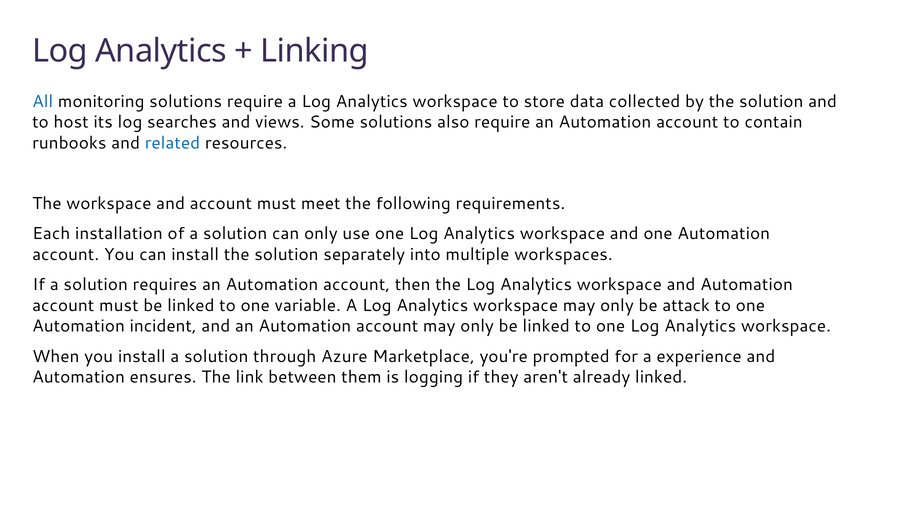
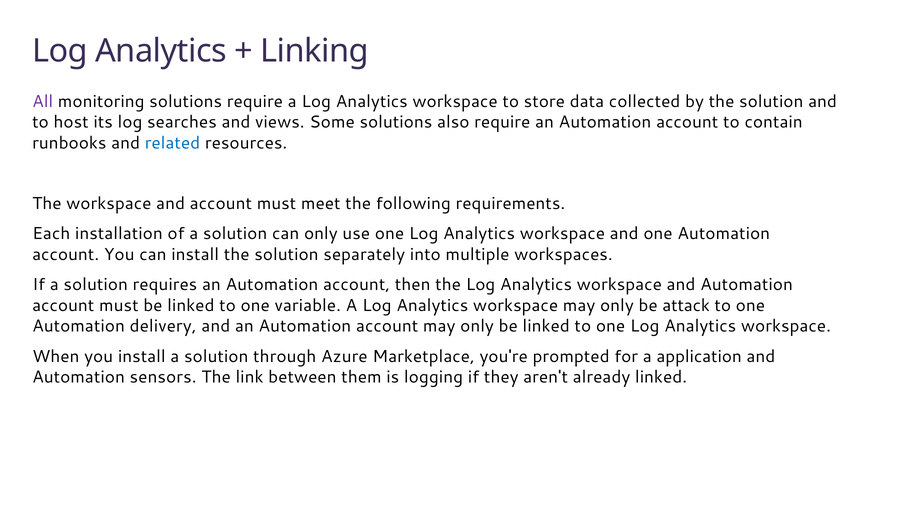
All colour: blue -> purple
incident: incident -> delivery
experience: experience -> application
ensures: ensures -> sensors
